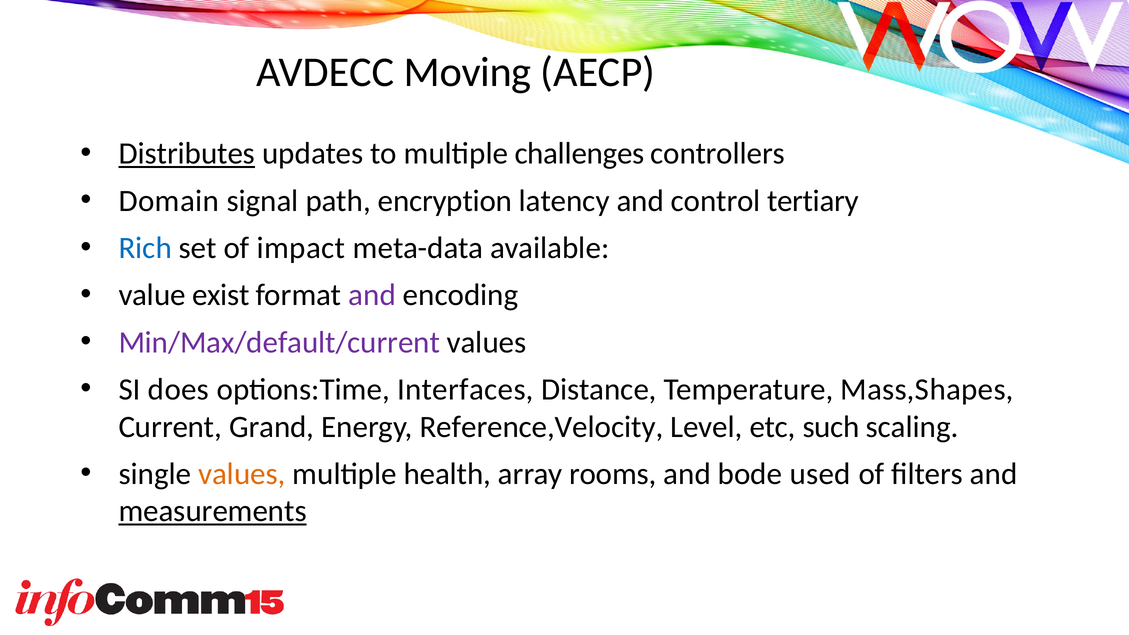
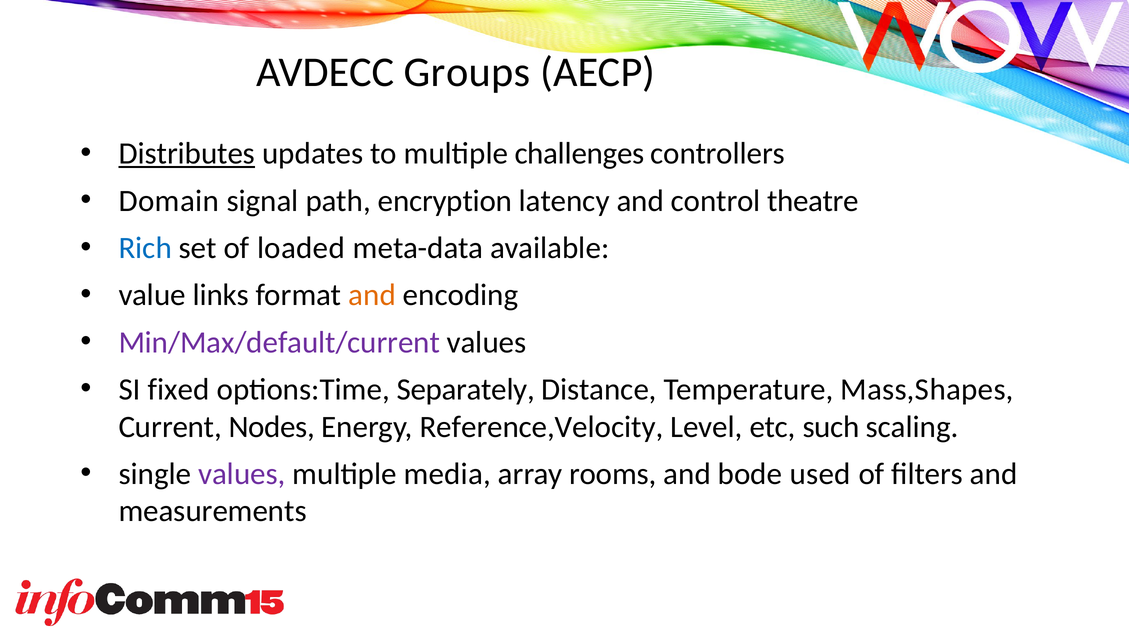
Moving: Moving -> Groups
tertiary: tertiary -> theatre
impact: impact -> loaded
exist: exist -> links
and at (372, 295) colour: purple -> orange
does: does -> fixed
Interfaces: Interfaces -> Separately
Grand: Grand -> Nodes
values at (242, 474) colour: orange -> purple
health: health -> media
measurements underline: present -> none
